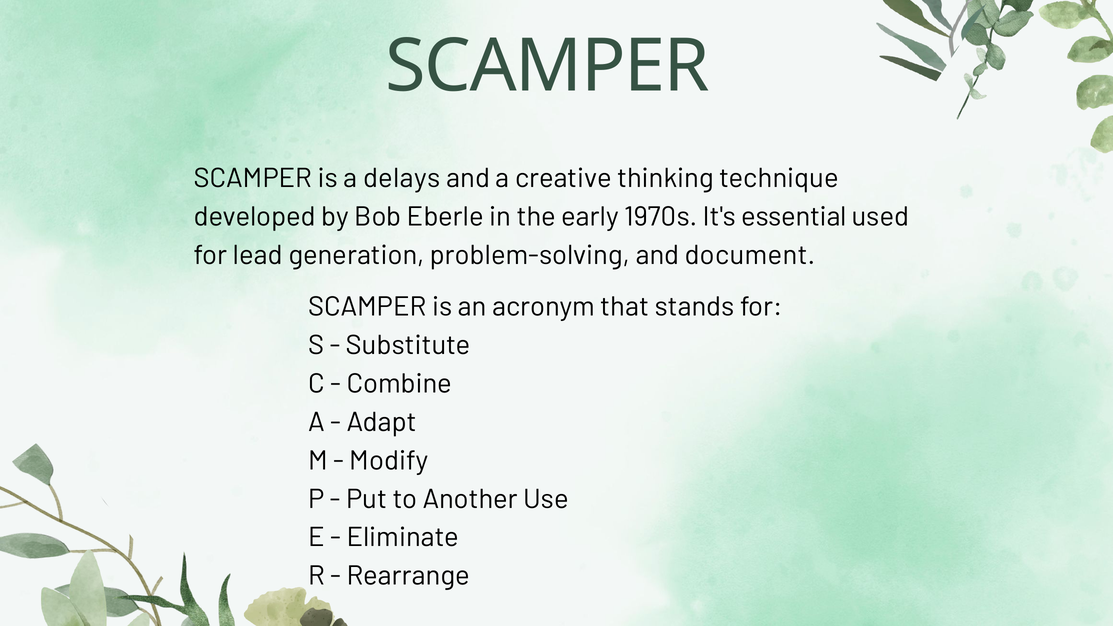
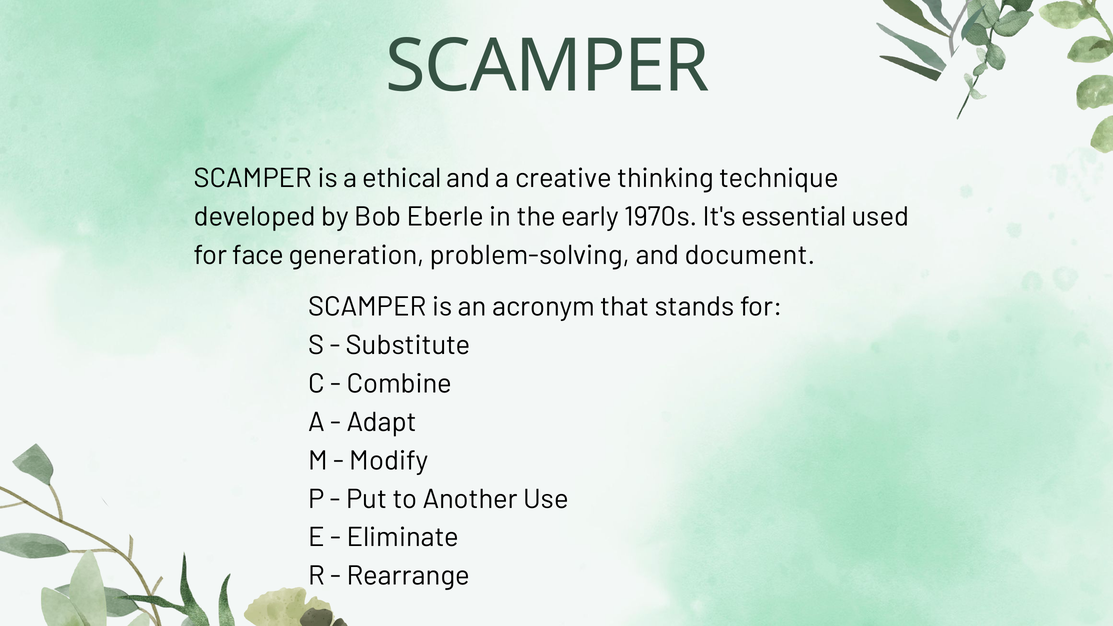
delays: delays -> ethical
lead: lead -> face
